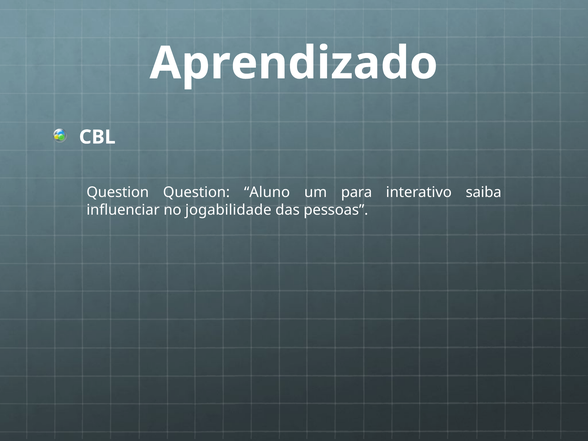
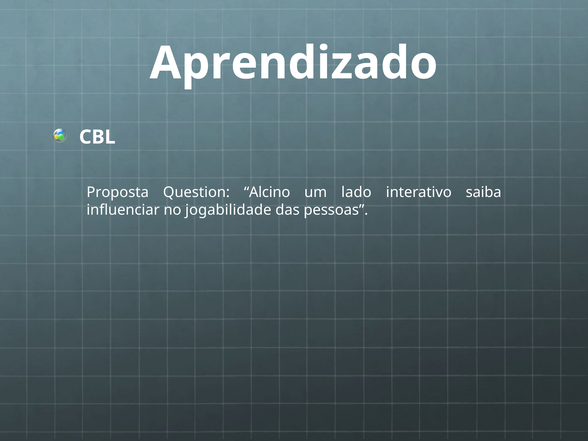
Question at (118, 192): Question -> Proposta
Aluno: Aluno -> Alcino
para: para -> lado
